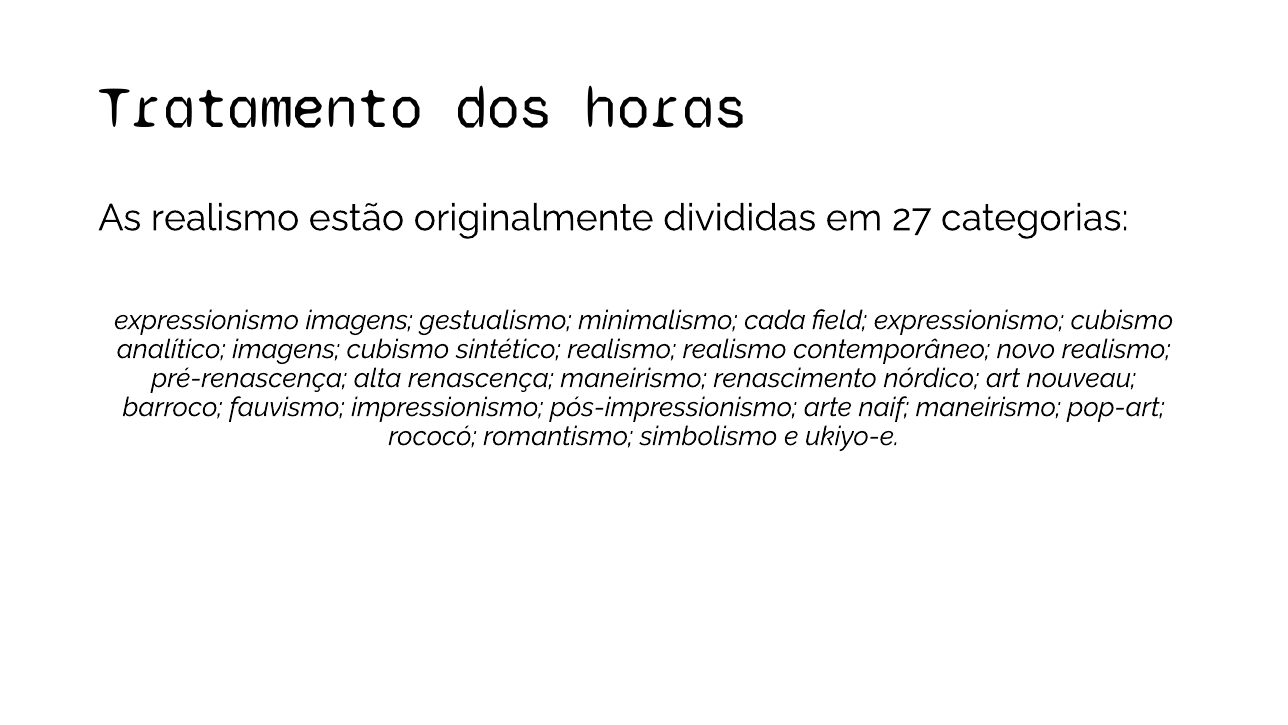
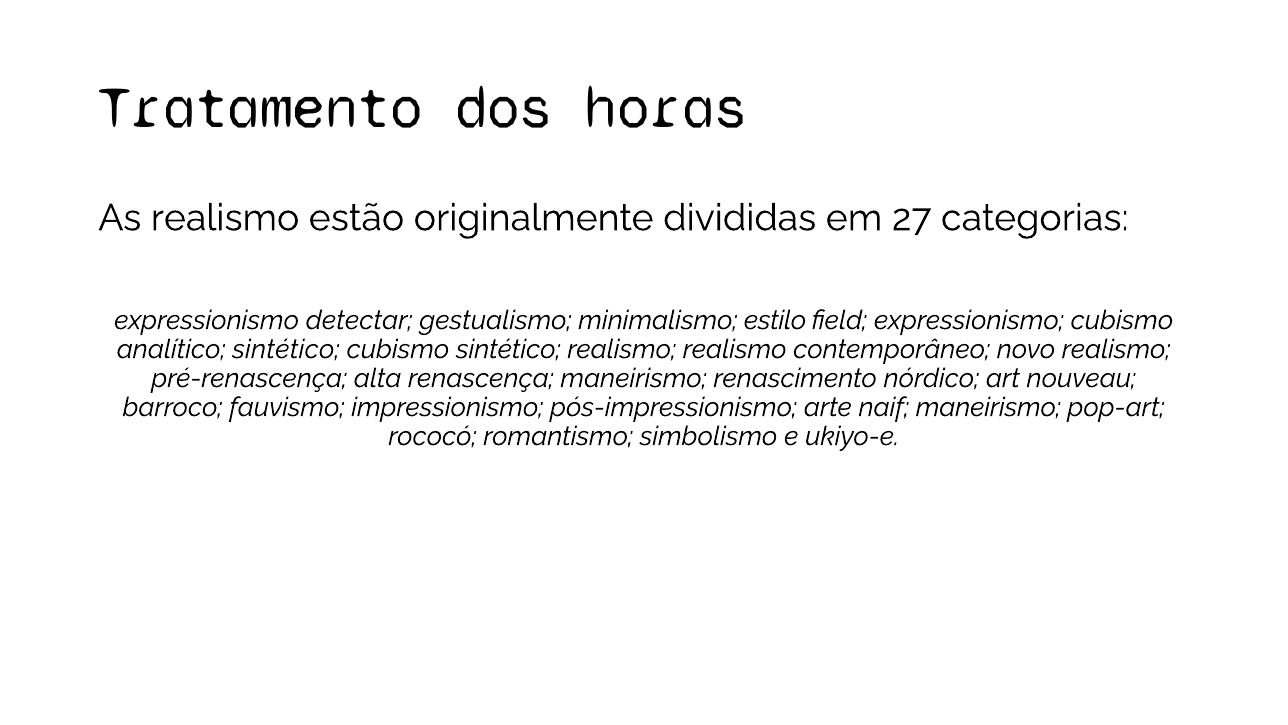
expressionismo imagens: imagens -> detectar
cada: cada -> estilo
analítico imagens: imagens -> sintético
